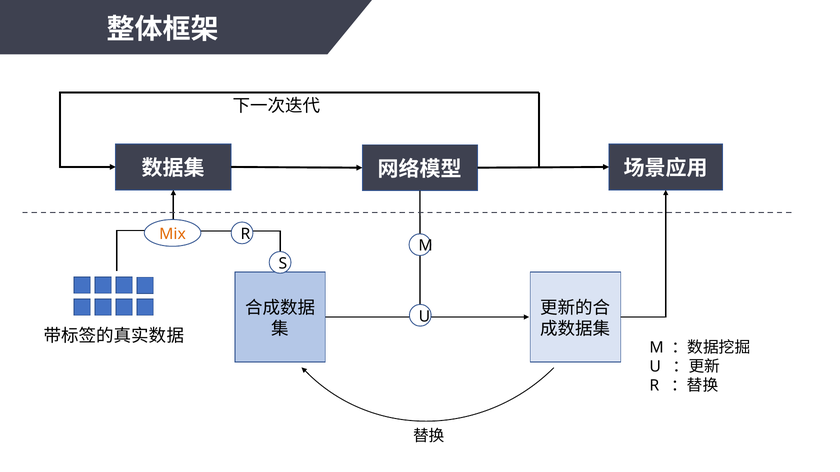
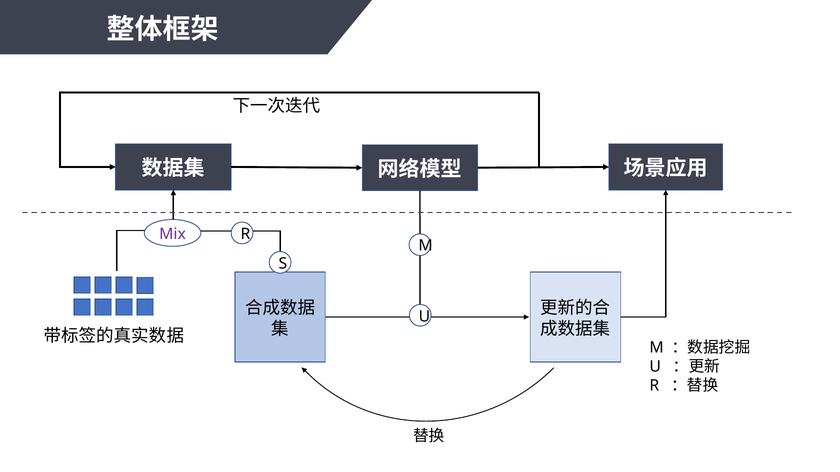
Mix colour: orange -> purple
